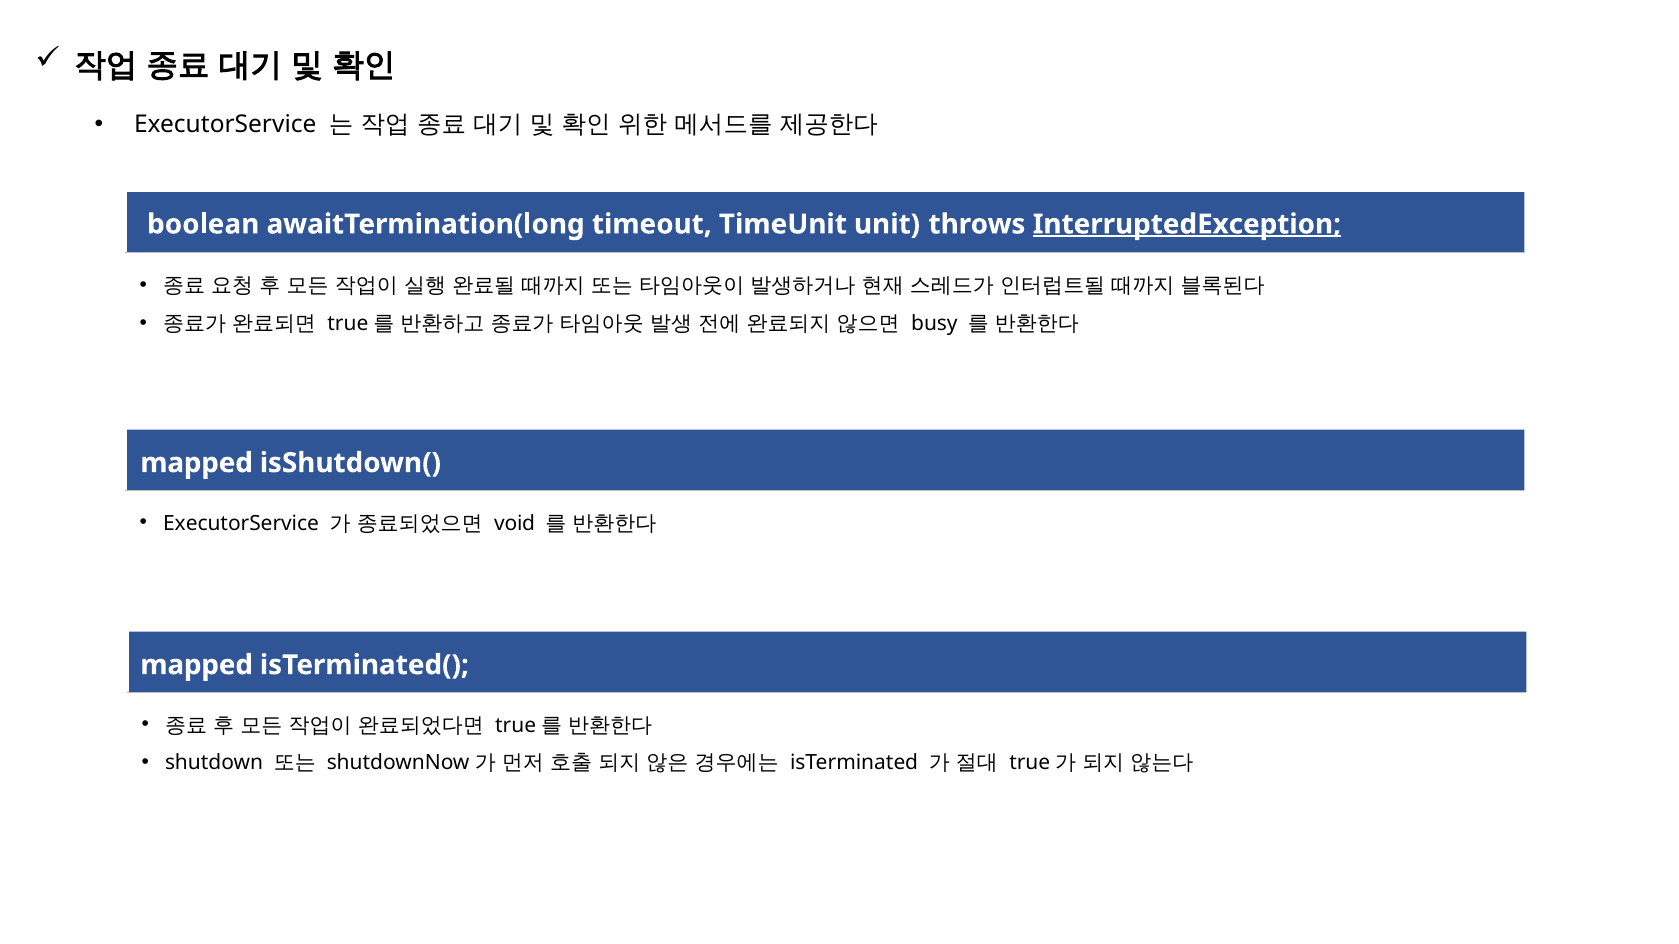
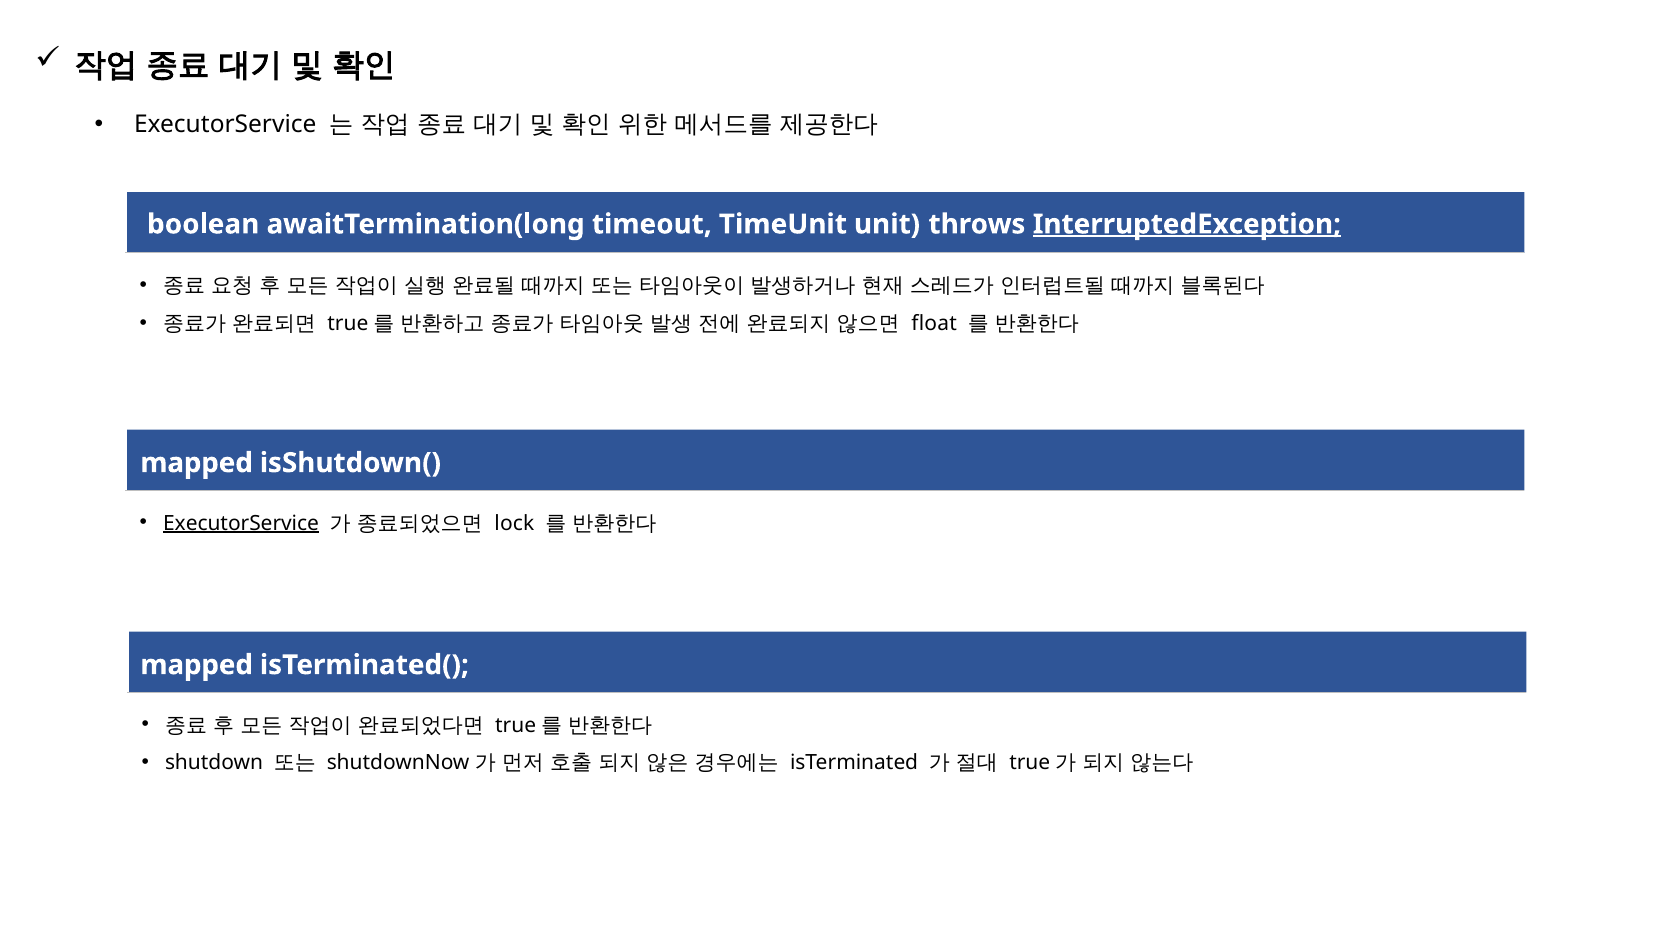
busy: busy -> float
ExecutorService at (241, 523) underline: none -> present
void: void -> lock
